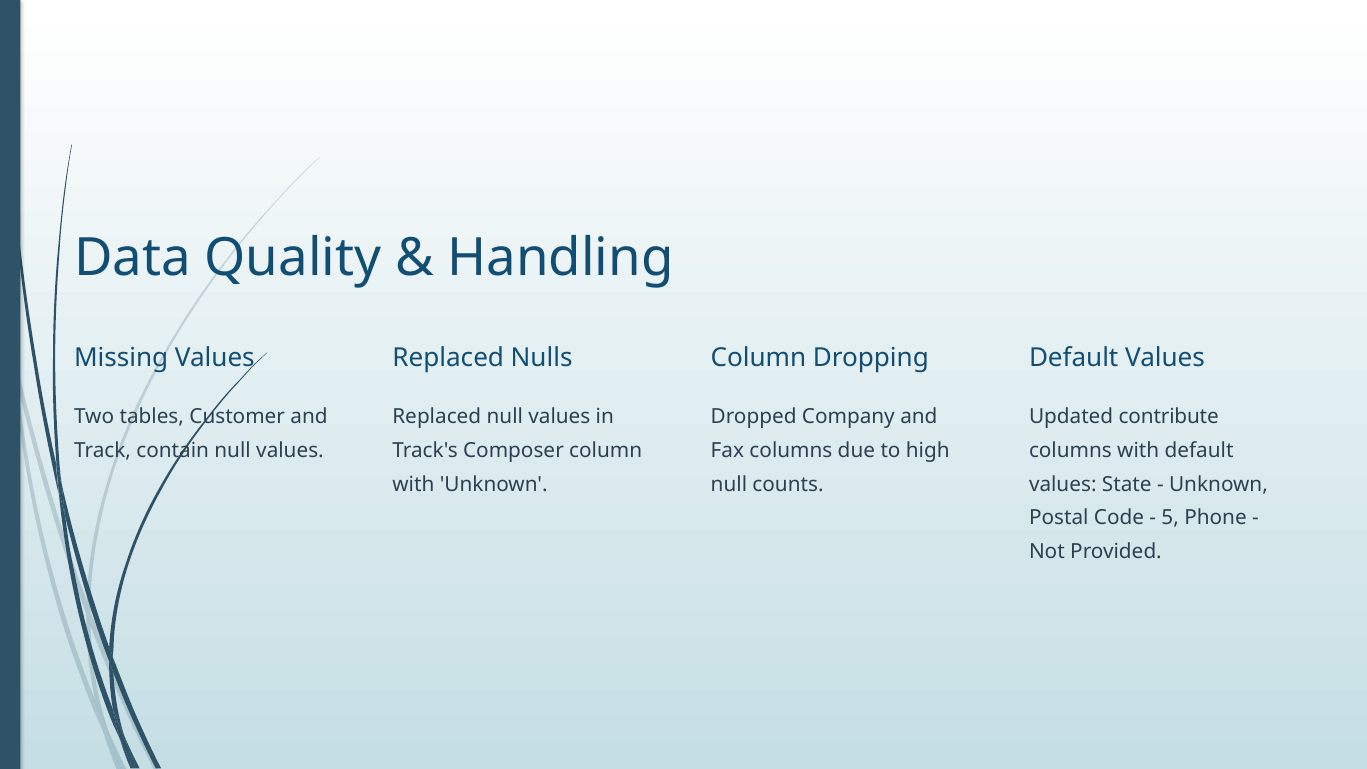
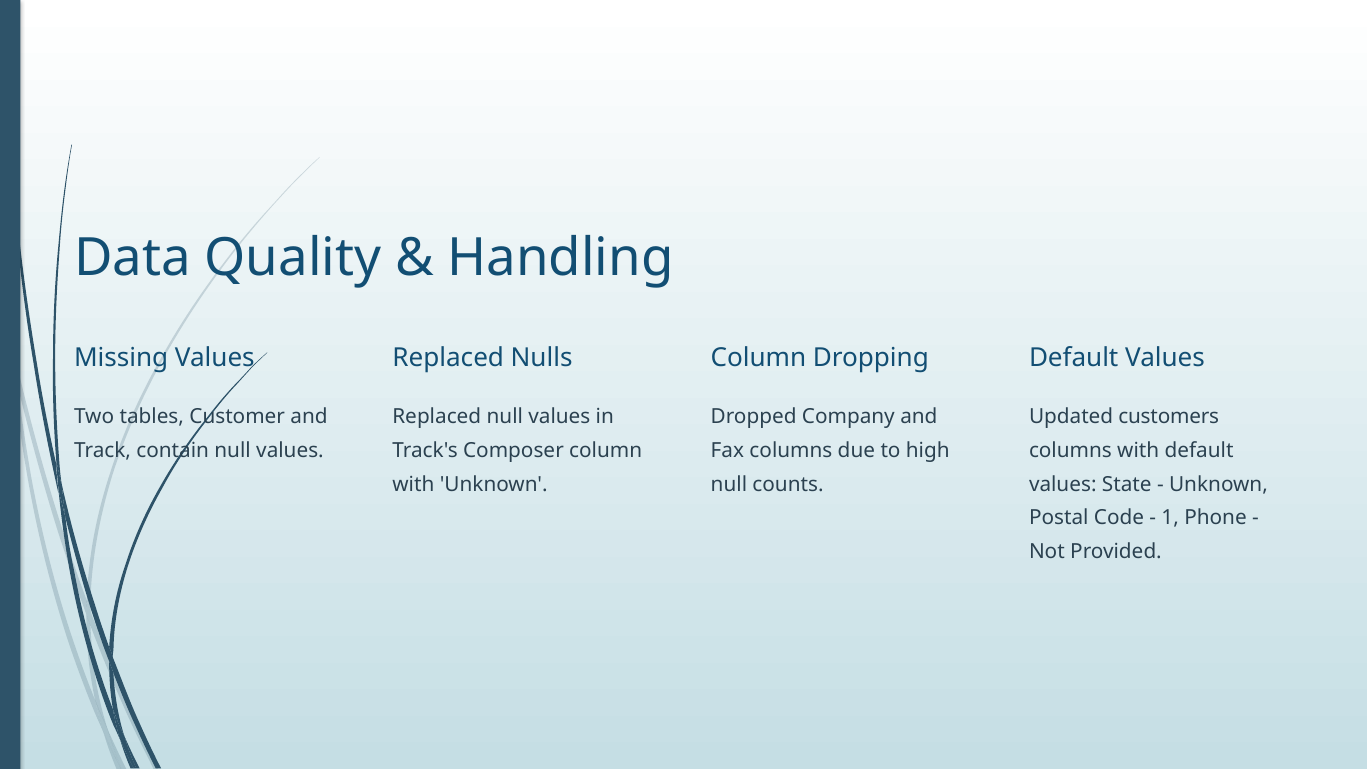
contribute: contribute -> customers
5: 5 -> 1
